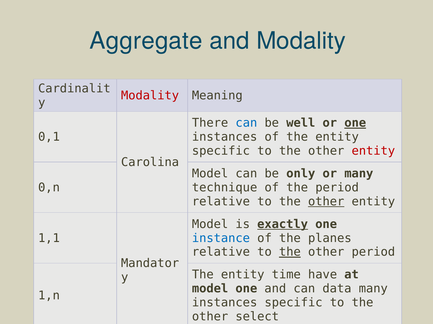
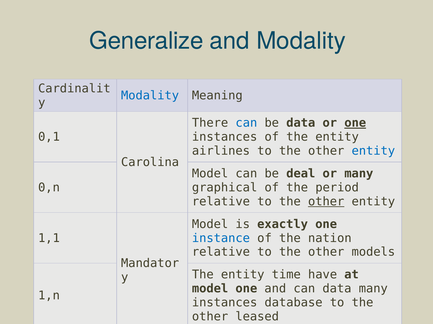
Aggregate: Aggregate -> Generalize
Modality at (150, 96) colour: red -> blue
be well: well -> data
specific at (221, 151): specific -> airlines
entity at (373, 151) colour: red -> blue
only: only -> deal
technique: technique -> graphical
exactly underline: present -> none
planes: planes -> nation
the at (290, 253) underline: present -> none
other period: period -> models
instances specific: specific -> database
select: select -> leased
